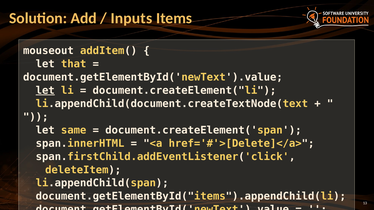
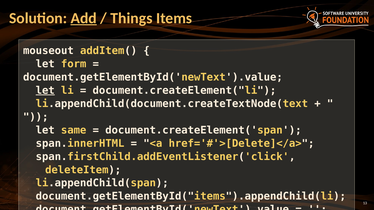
Add underline: none -> present
Inputs: Inputs -> Things
that: that -> form
